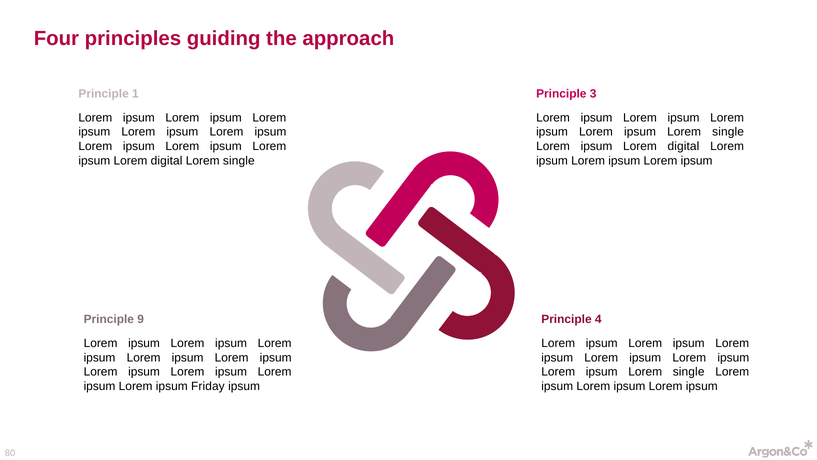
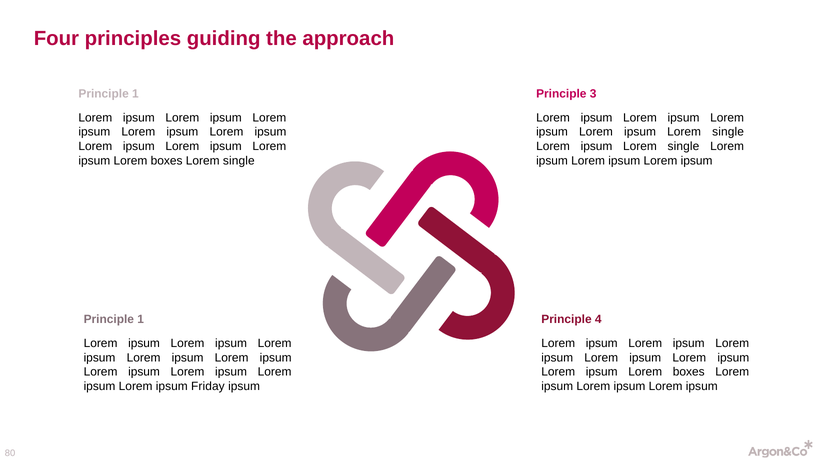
digital at (683, 146): digital -> single
digital at (167, 160): digital -> boxes
9 at (141, 319): 9 -> 1
single at (689, 372): single -> boxes
